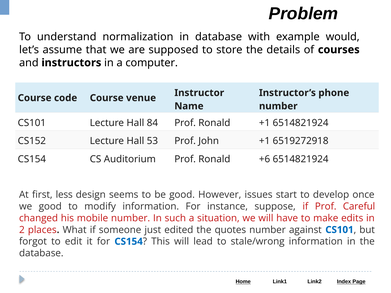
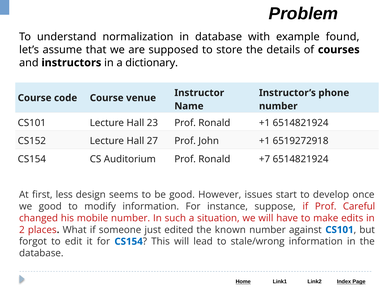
would: would -> found
computer: computer -> dictionary
84: 84 -> 23
53: 53 -> 27
+6: +6 -> +7
quotes: quotes -> known
